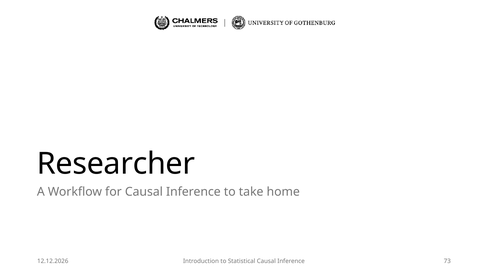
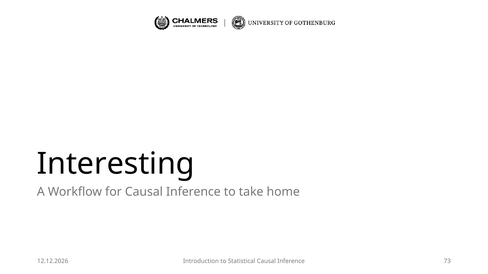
Researcher: Researcher -> Interesting
